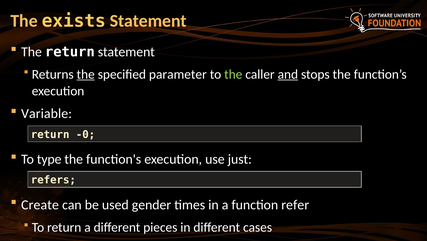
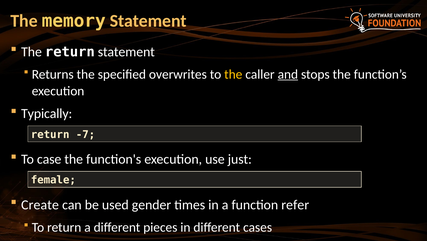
exists: exists -> memory
the at (86, 74) underline: present -> none
parameter: parameter -> overwrites
the at (233, 74) colour: light green -> yellow
Variable: Variable -> Typically
-0: -0 -> -7
type: type -> case
refers: refers -> female
